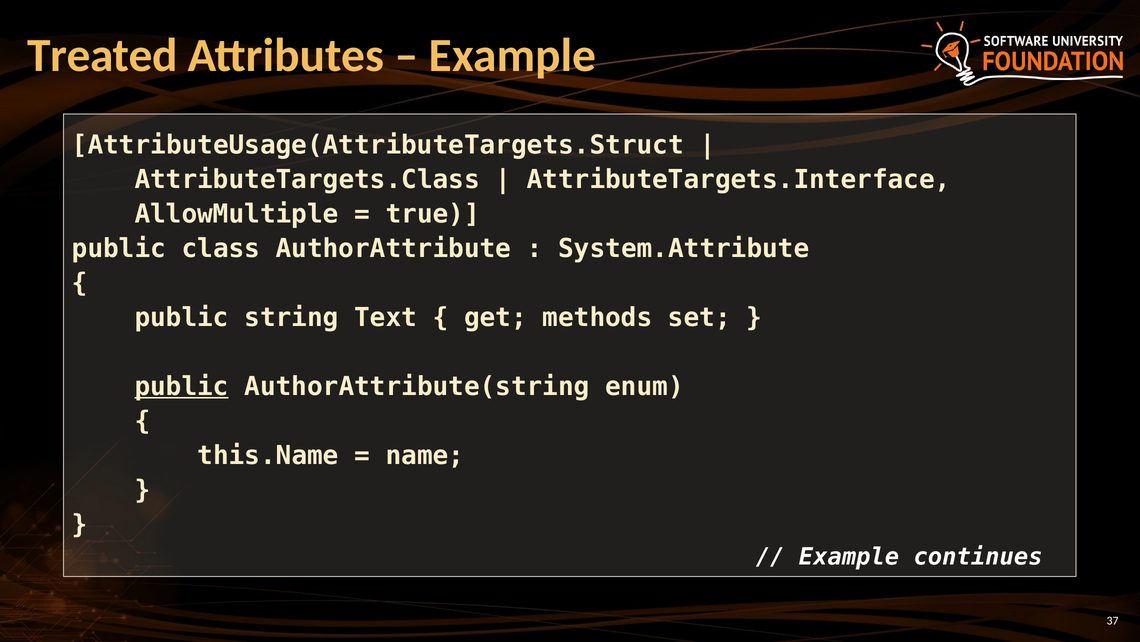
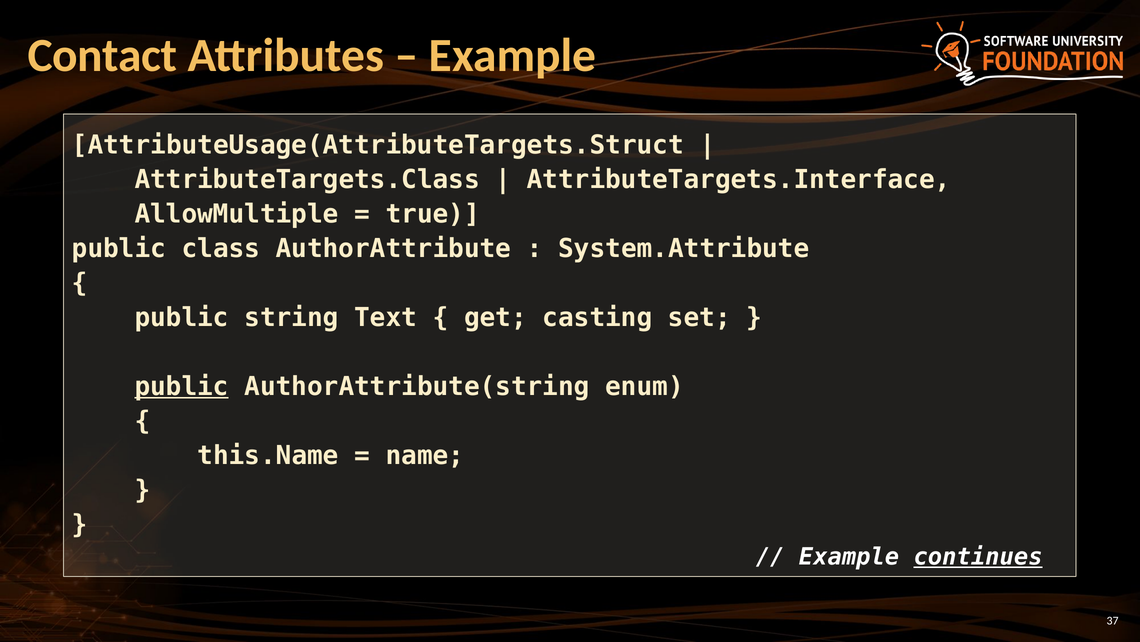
Treated: Treated -> Contact
methods: methods -> casting
continues underline: none -> present
